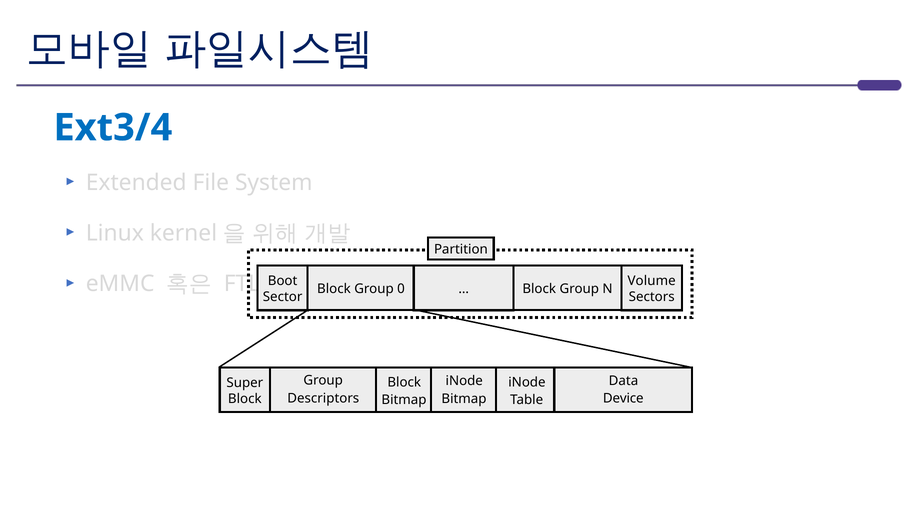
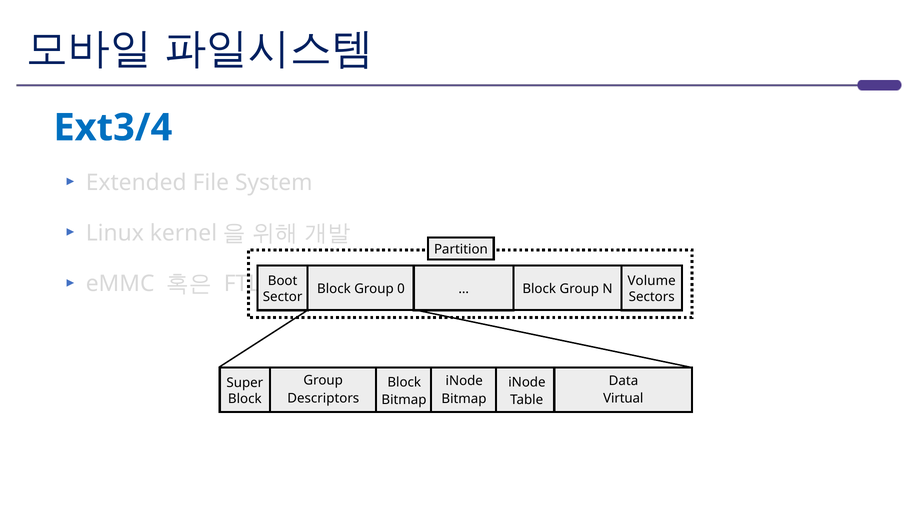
Device: Device -> Virtual
